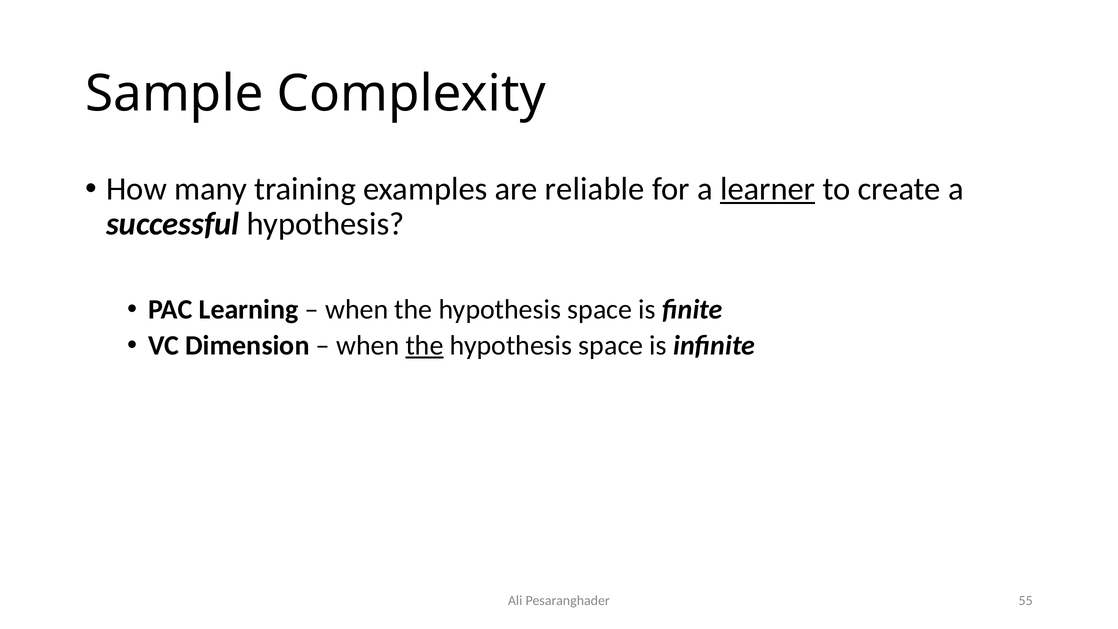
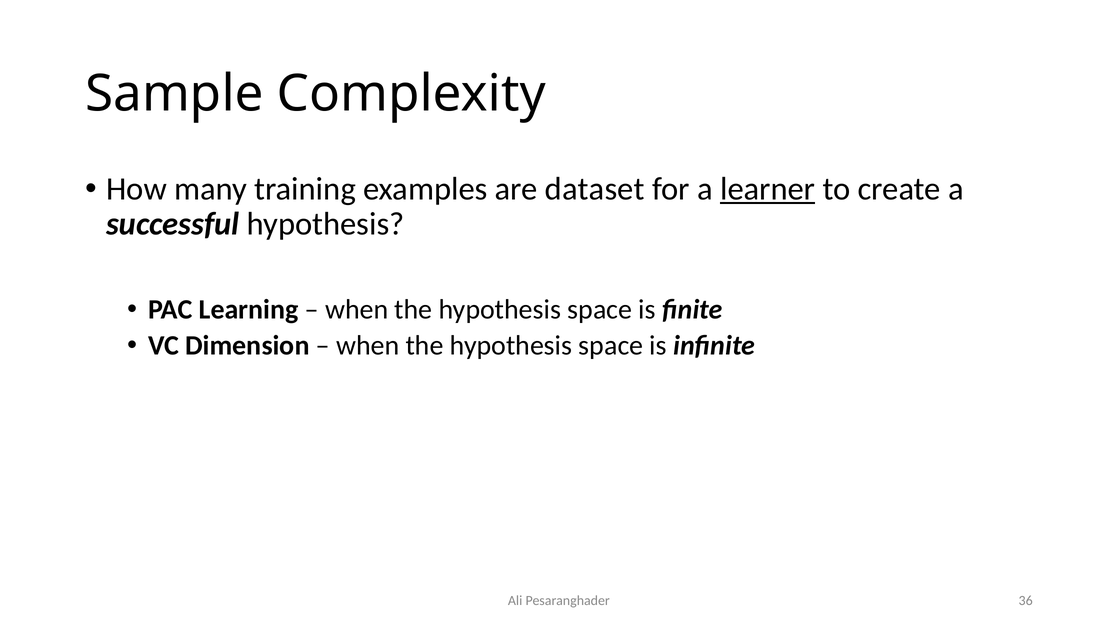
reliable: reliable -> dataset
the at (424, 345) underline: present -> none
55: 55 -> 36
